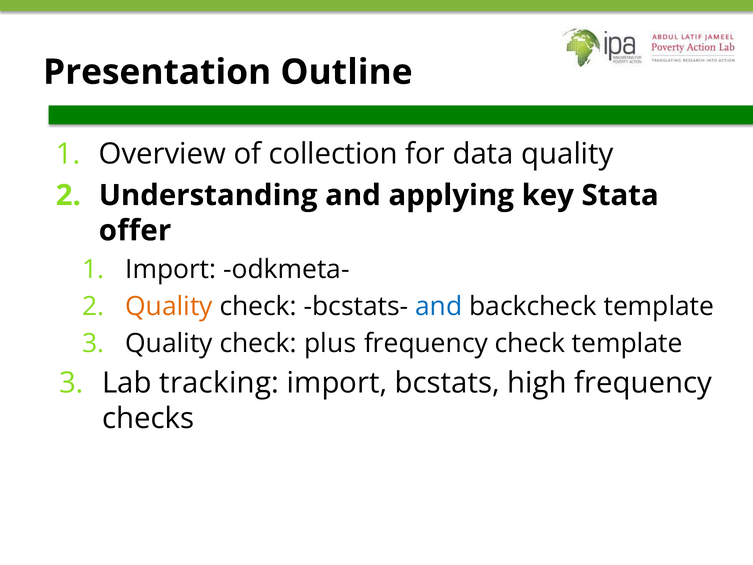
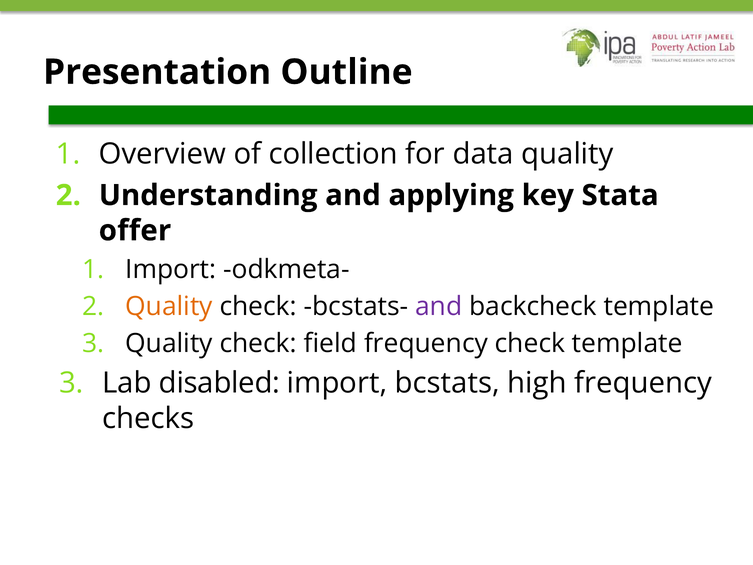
and at (439, 306) colour: blue -> purple
plus: plus -> field
tracking: tracking -> disabled
